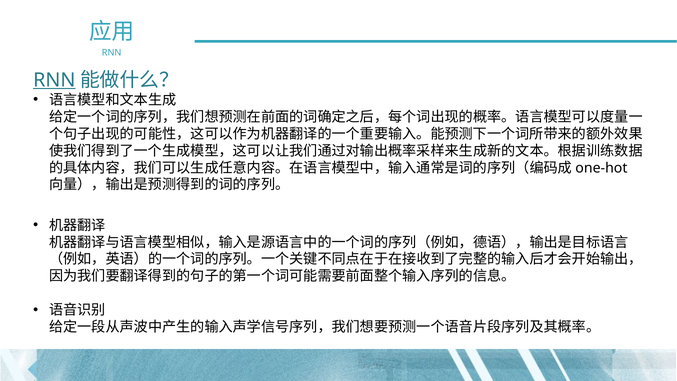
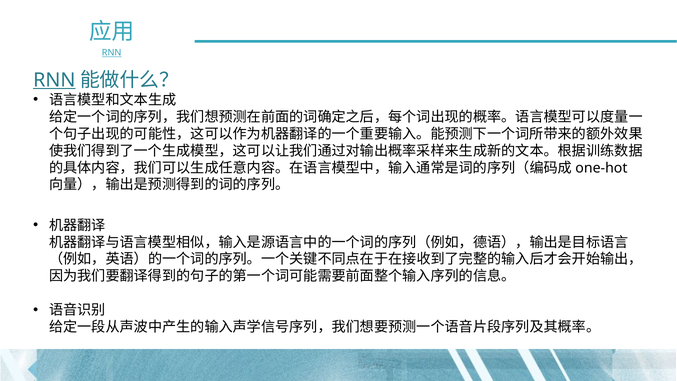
RNN at (112, 53) underline: none -> present
